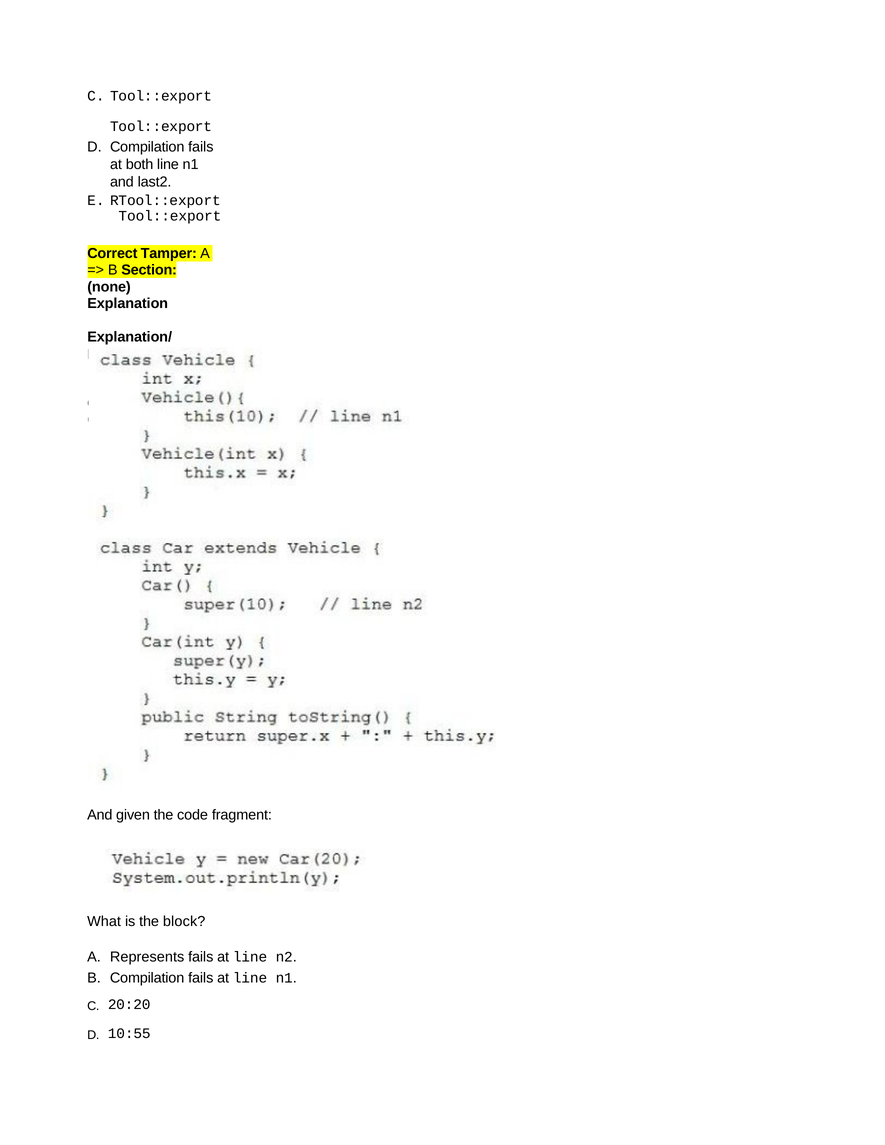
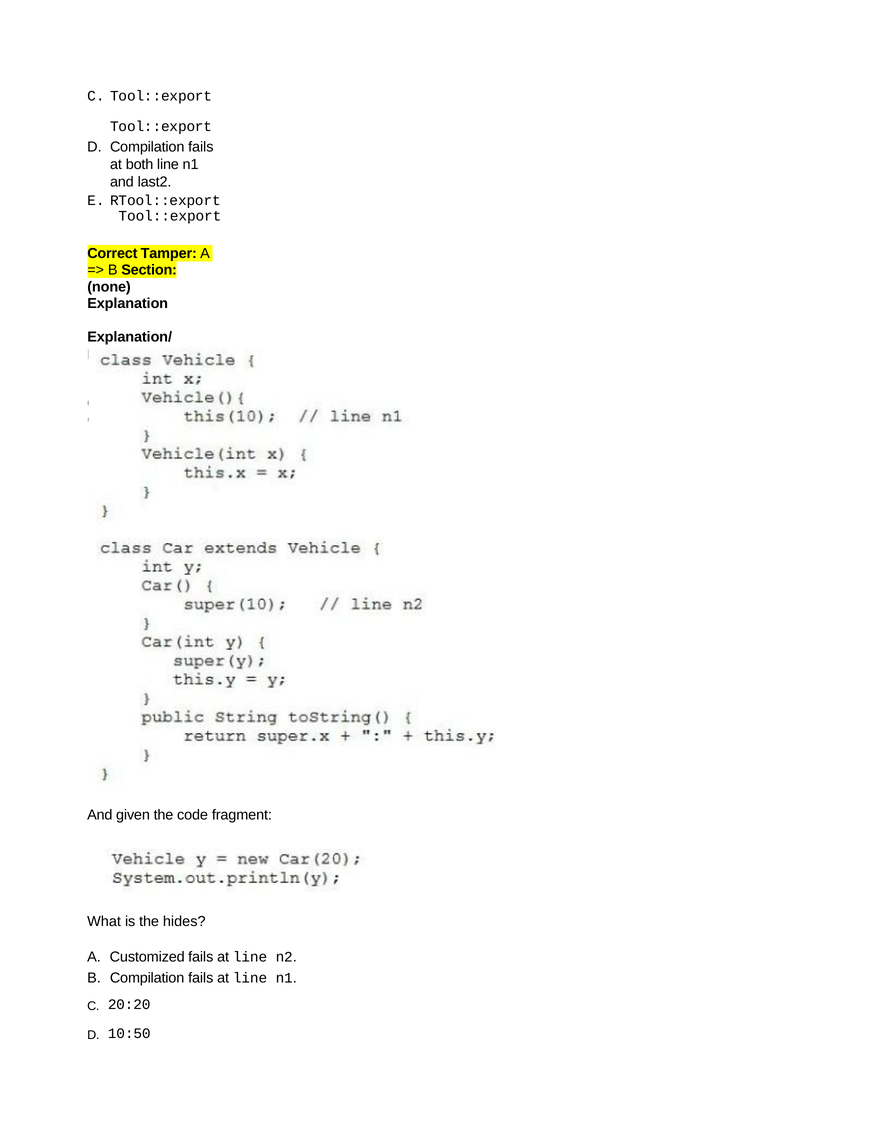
block: block -> hides
Represents: Represents -> Customized
10:55: 10:55 -> 10:50
